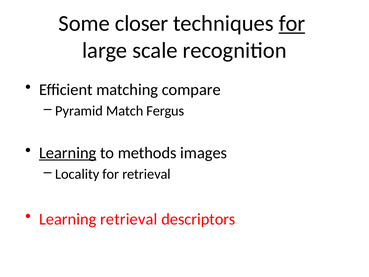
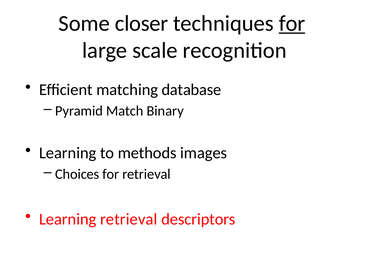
compare: compare -> database
Fergus: Fergus -> Binary
Learning at (68, 153) underline: present -> none
Locality: Locality -> Choices
